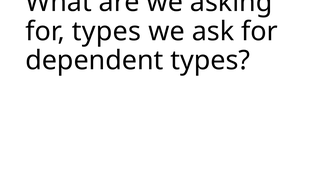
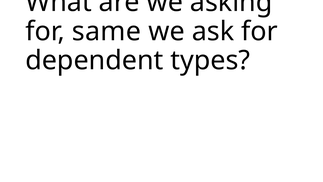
for types: types -> same
